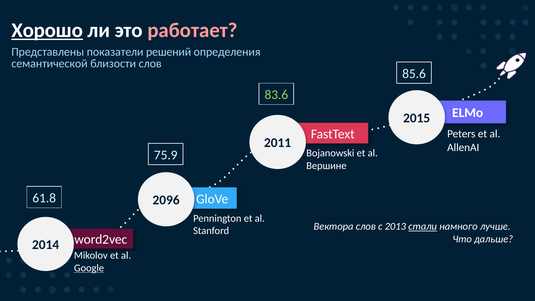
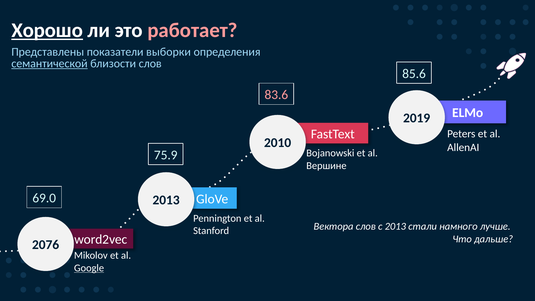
решений: решений -> выборки
семантической underline: none -> present
83.6 colour: light green -> pink
2015: 2015 -> 2019
2011: 2011 -> 2010
61.8: 61.8 -> 69.0
2096 at (166, 200): 2096 -> 2013
стали underline: present -> none
2014: 2014 -> 2076
